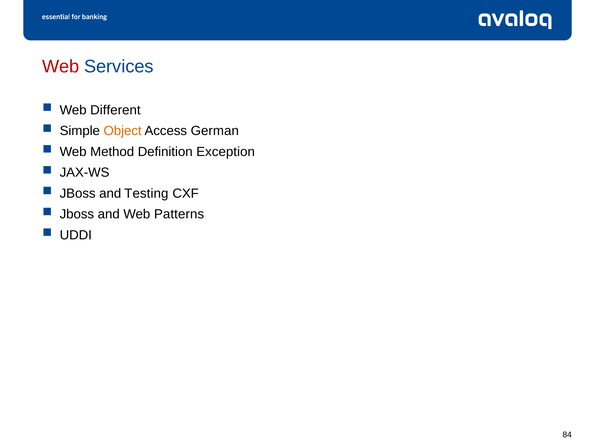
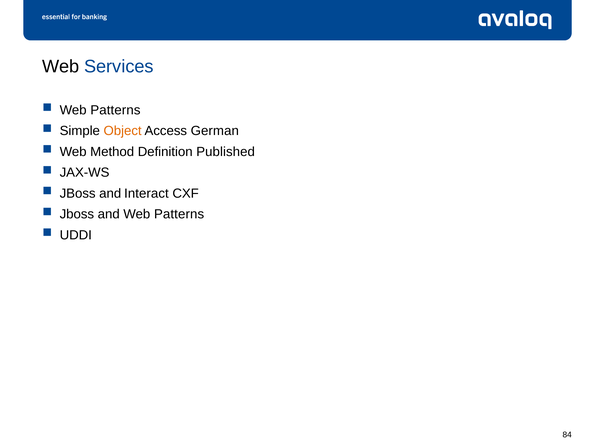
Web at (61, 67) colour: red -> black
Different at (115, 110): Different -> Patterns
Exception: Exception -> Published
Testing: Testing -> Interact
